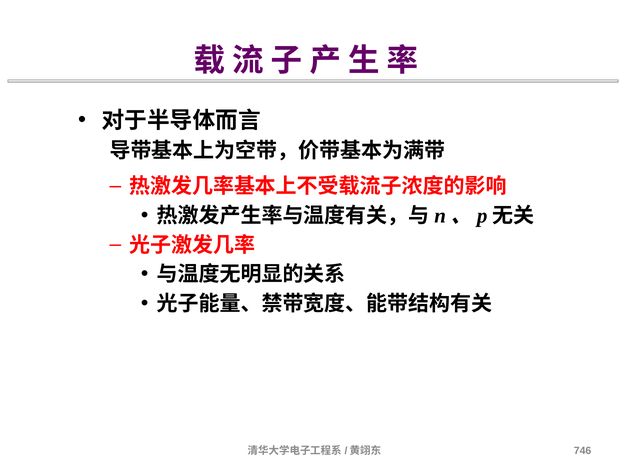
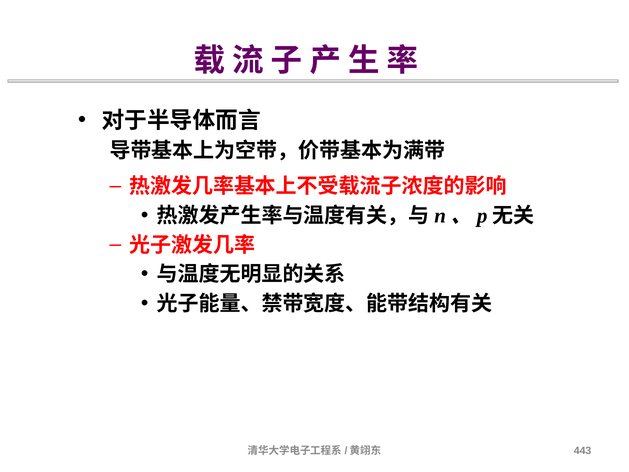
746: 746 -> 443
